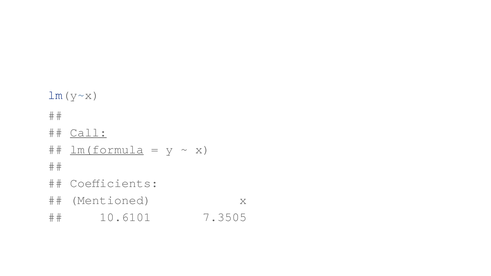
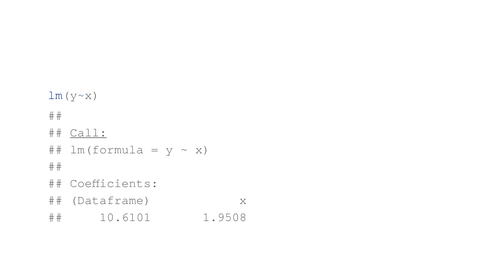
lm(formula underline: present -> none
Mentioned: Mentioned -> Dataframe
7.3505: 7.3505 -> 1.9508
